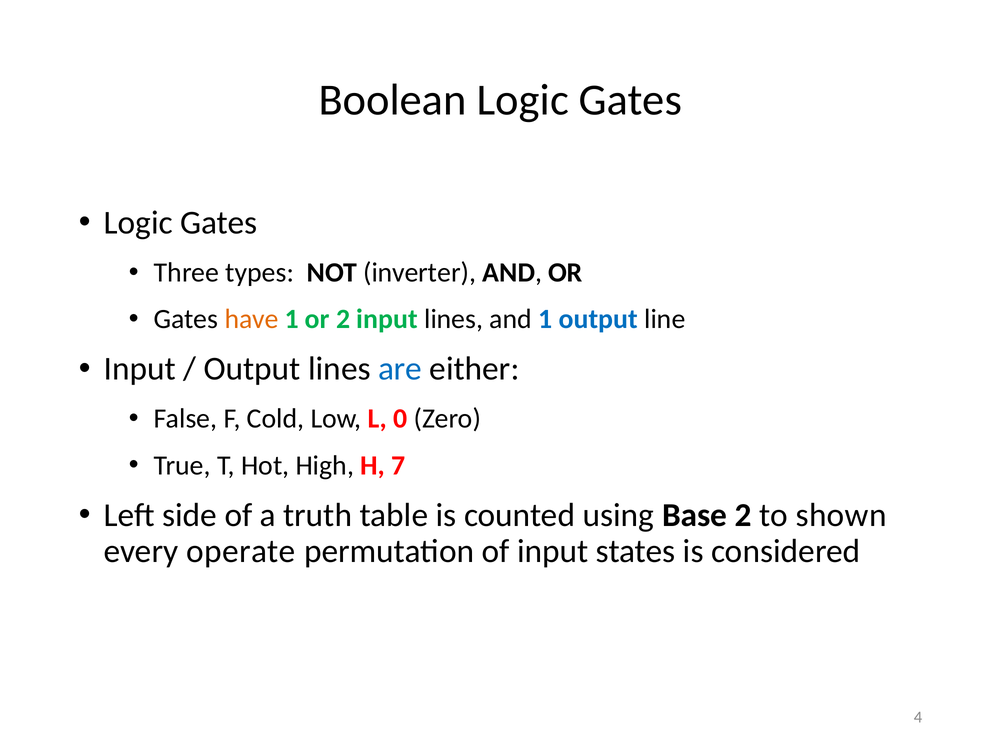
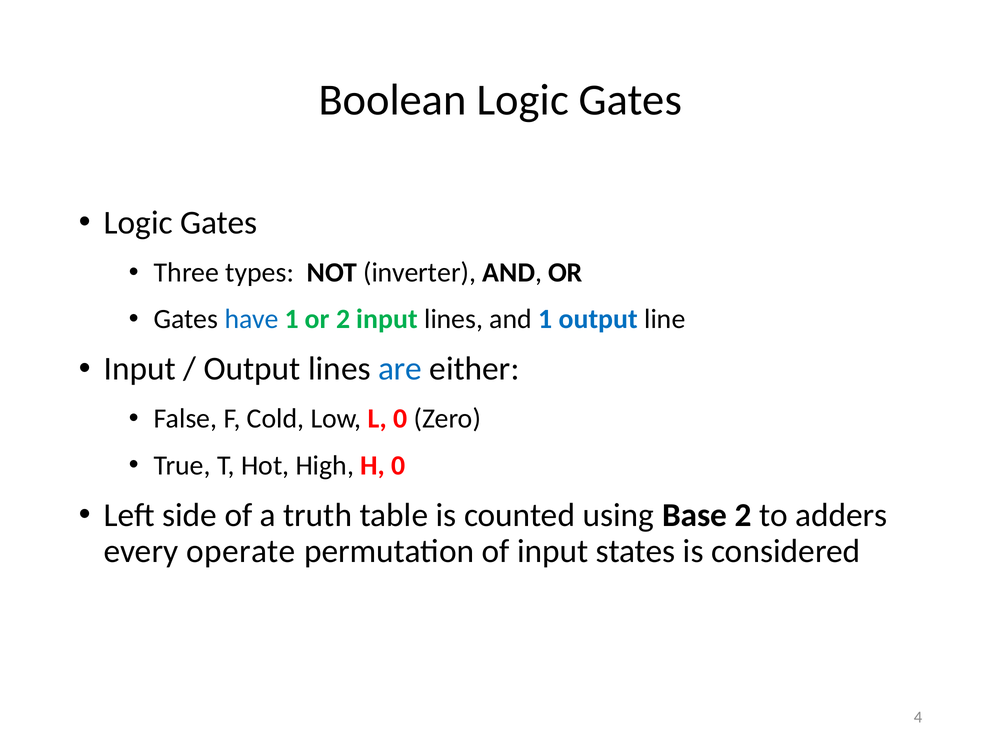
have colour: orange -> blue
H 7: 7 -> 0
shown: shown -> adders
